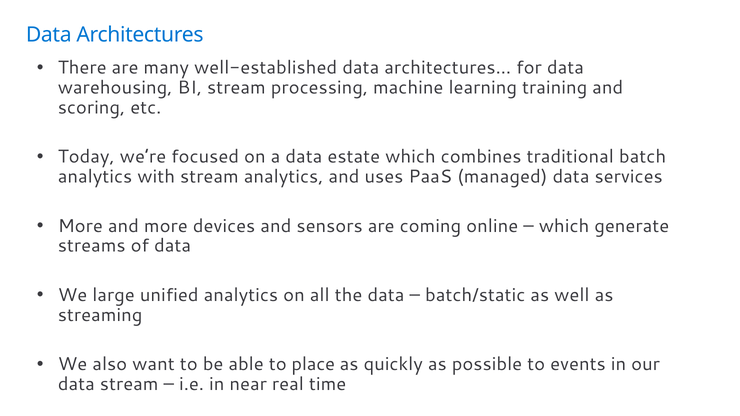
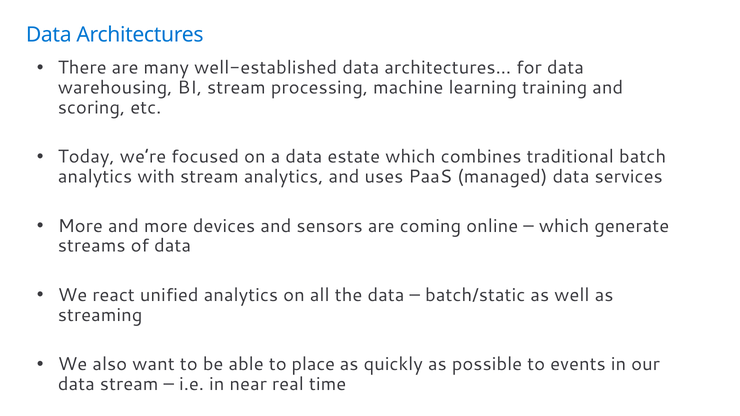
large: large -> react
